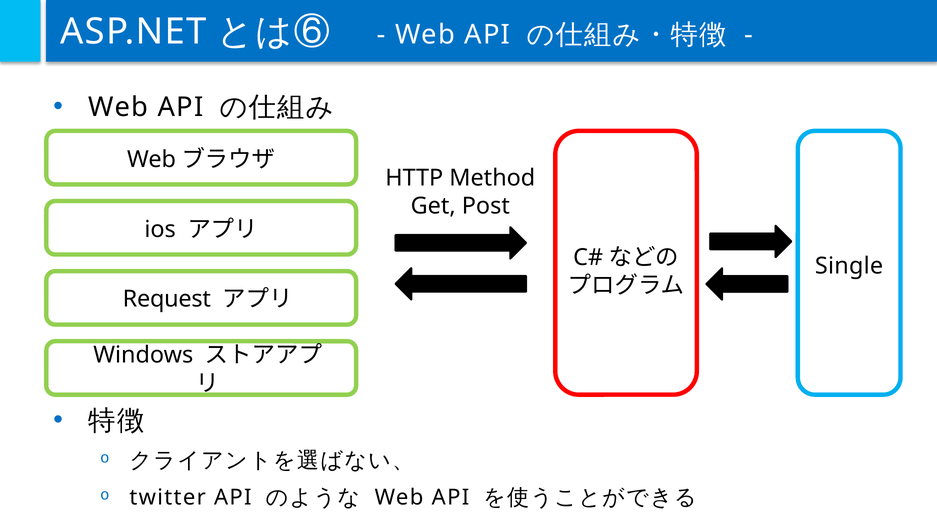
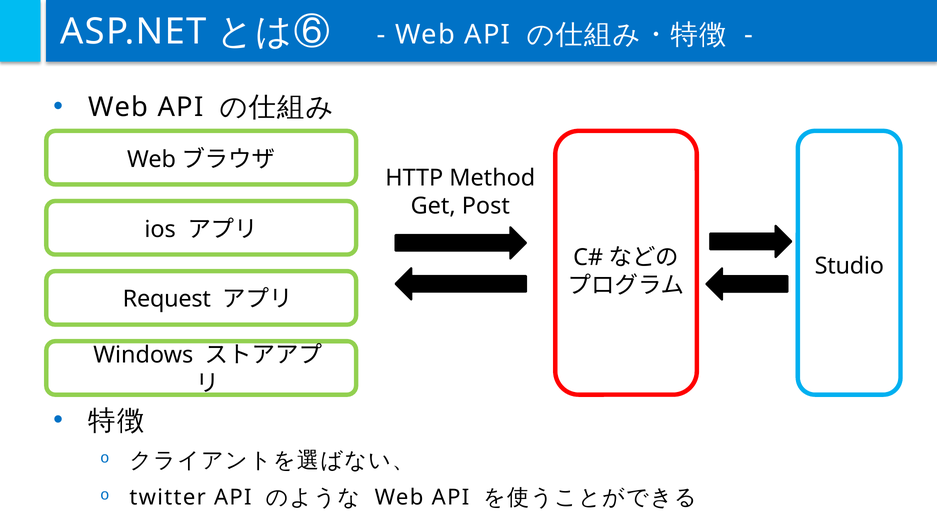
Single: Single -> Studio
